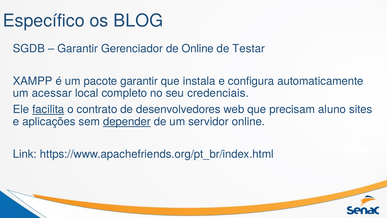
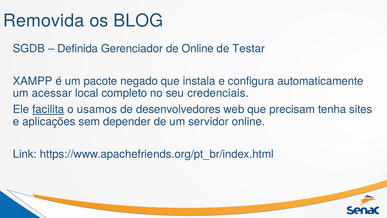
Específico: Específico -> Removida
Garantir at (78, 48): Garantir -> Definida
pacote garantir: garantir -> negado
contrato: contrato -> usamos
aluno: aluno -> tenha
depender underline: present -> none
